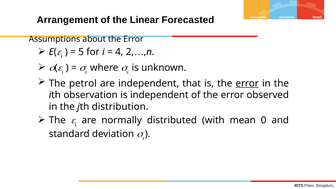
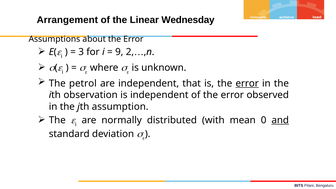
Forecasted: Forecasted -> Wednesday
5: 5 -> 3
4: 4 -> 9
distribution: distribution -> assumption
and underline: none -> present
